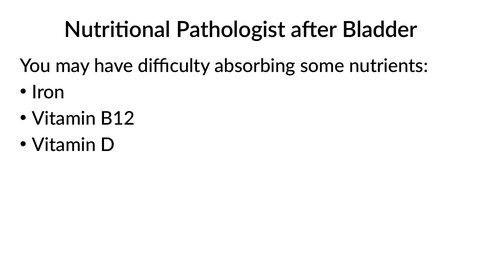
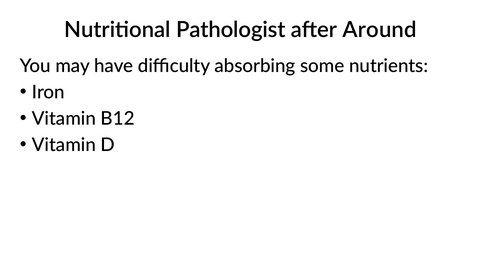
Bladder: Bladder -> Around
